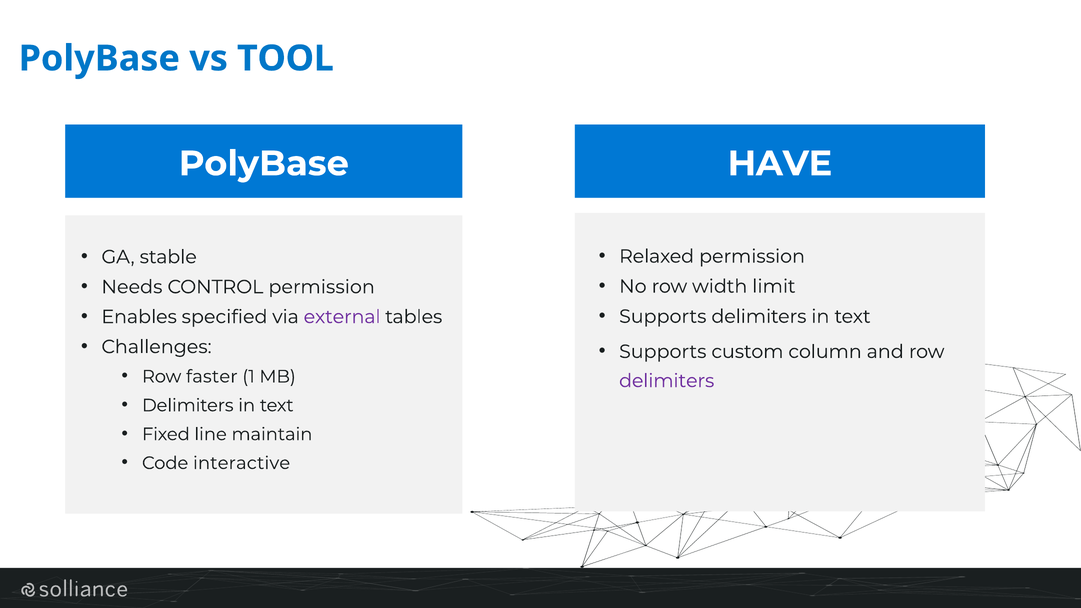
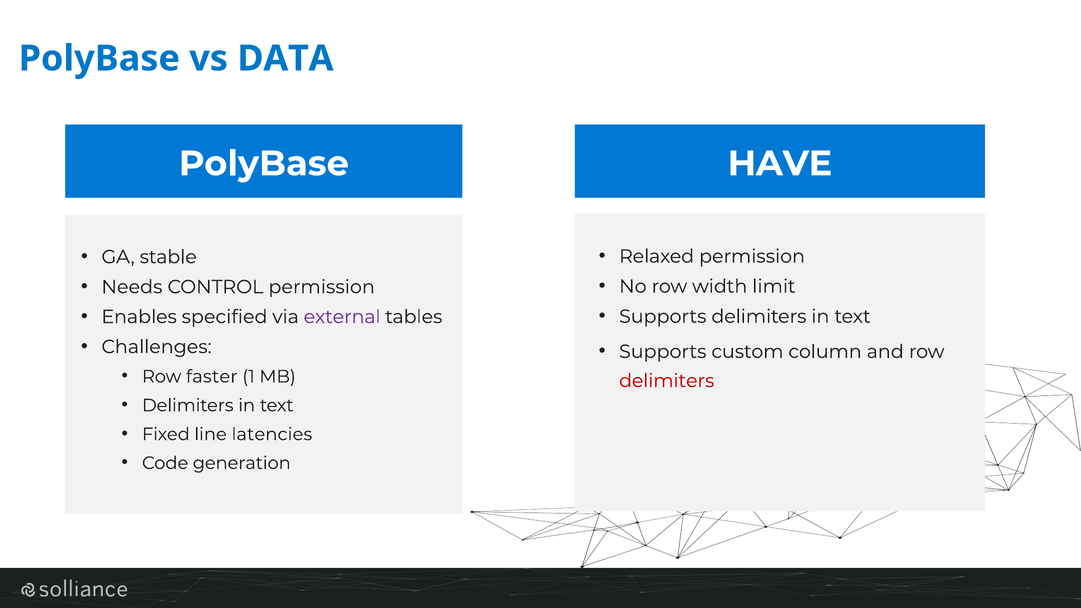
TOOL: TOOL -> DATA
delimiters at (667, 381) colour: purple -> red
maintain: maintain -> latencies
interactive: interactive -> generation
